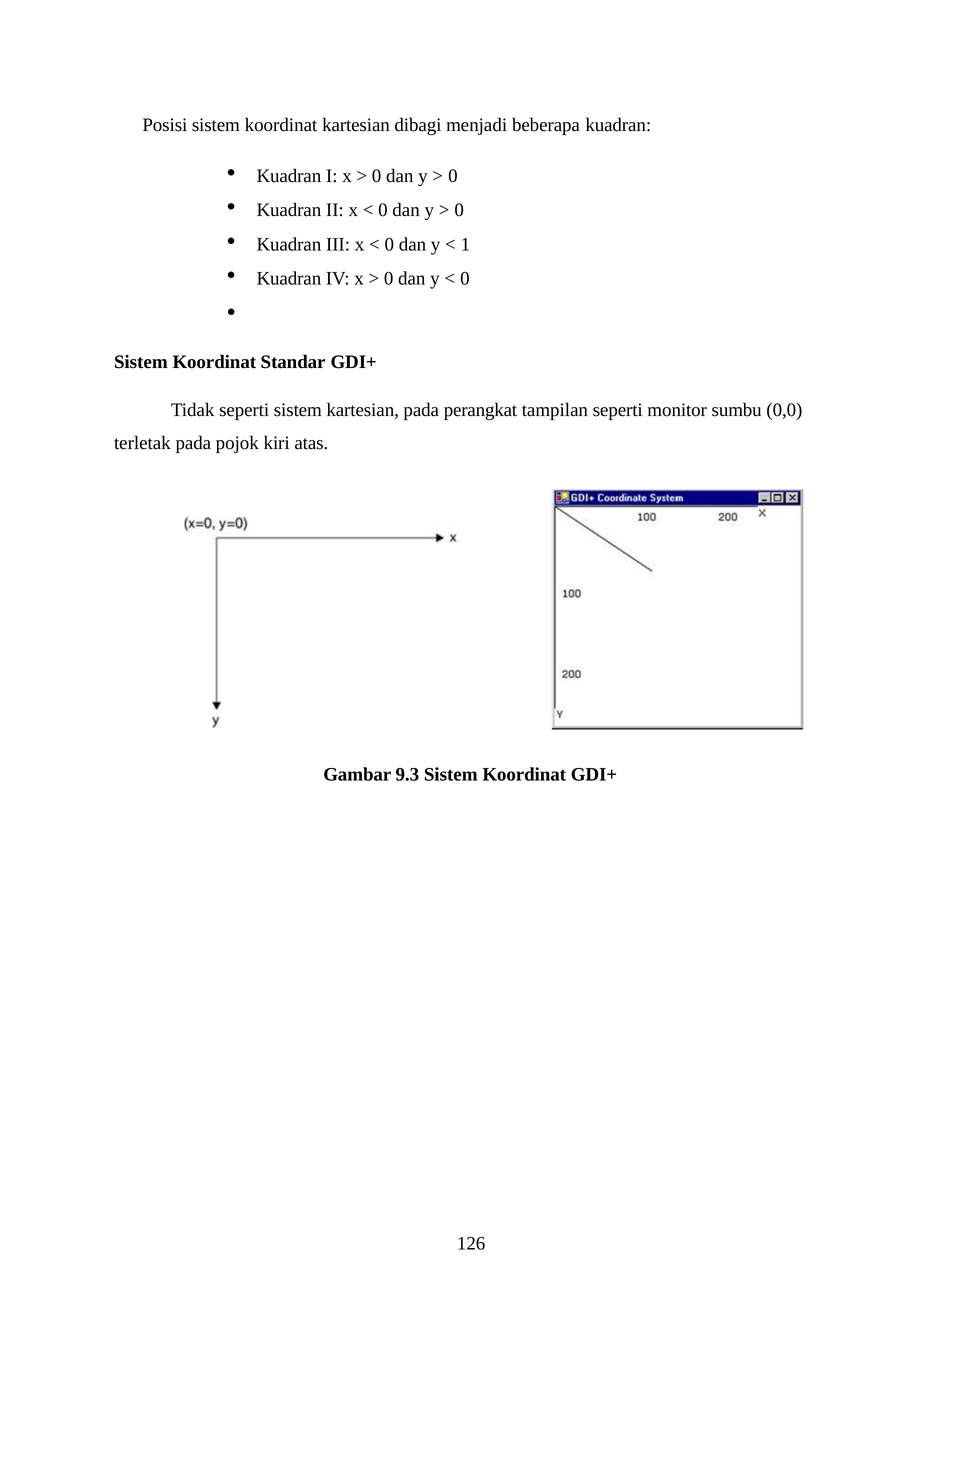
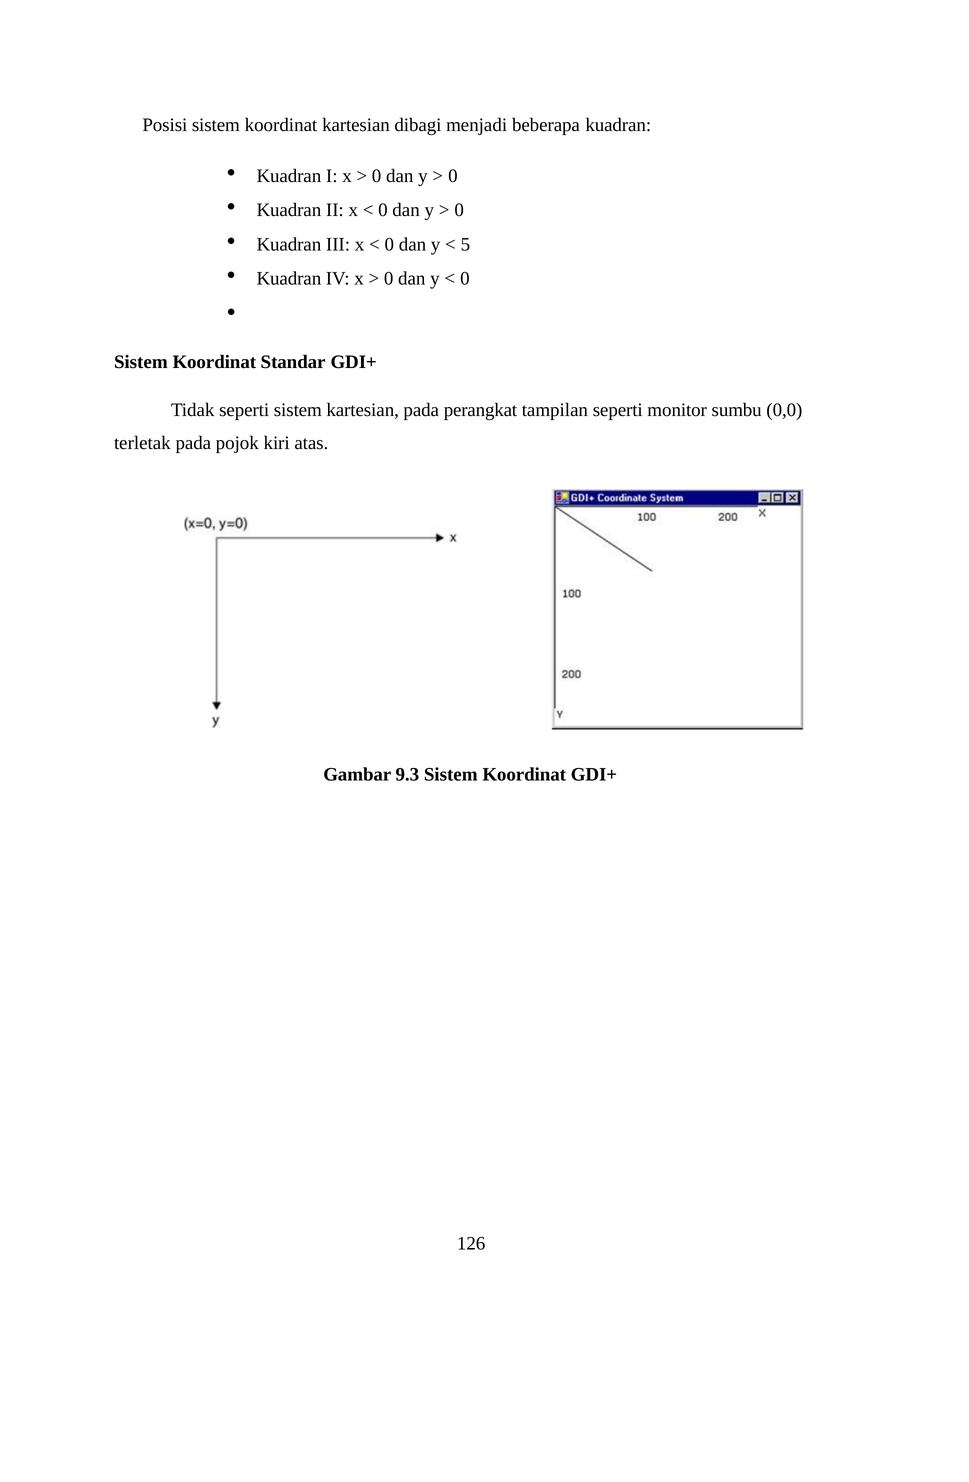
1: 1 -> 5
